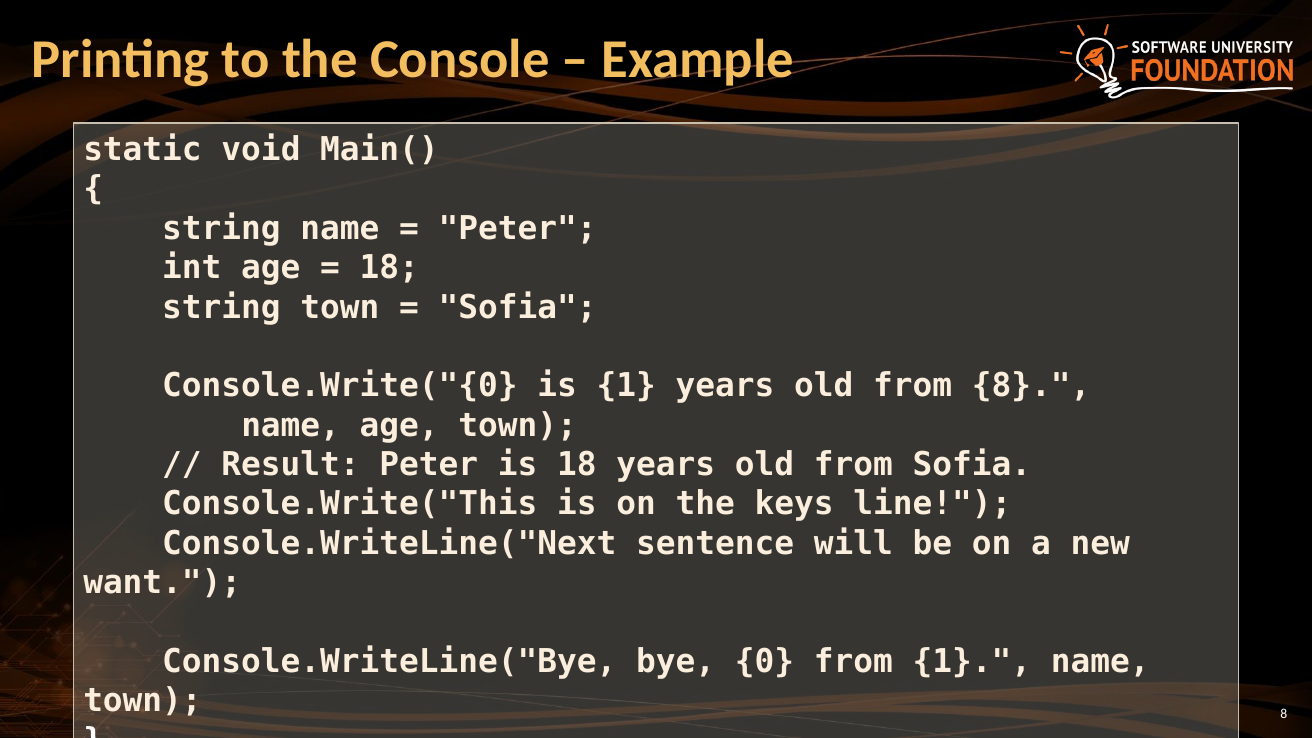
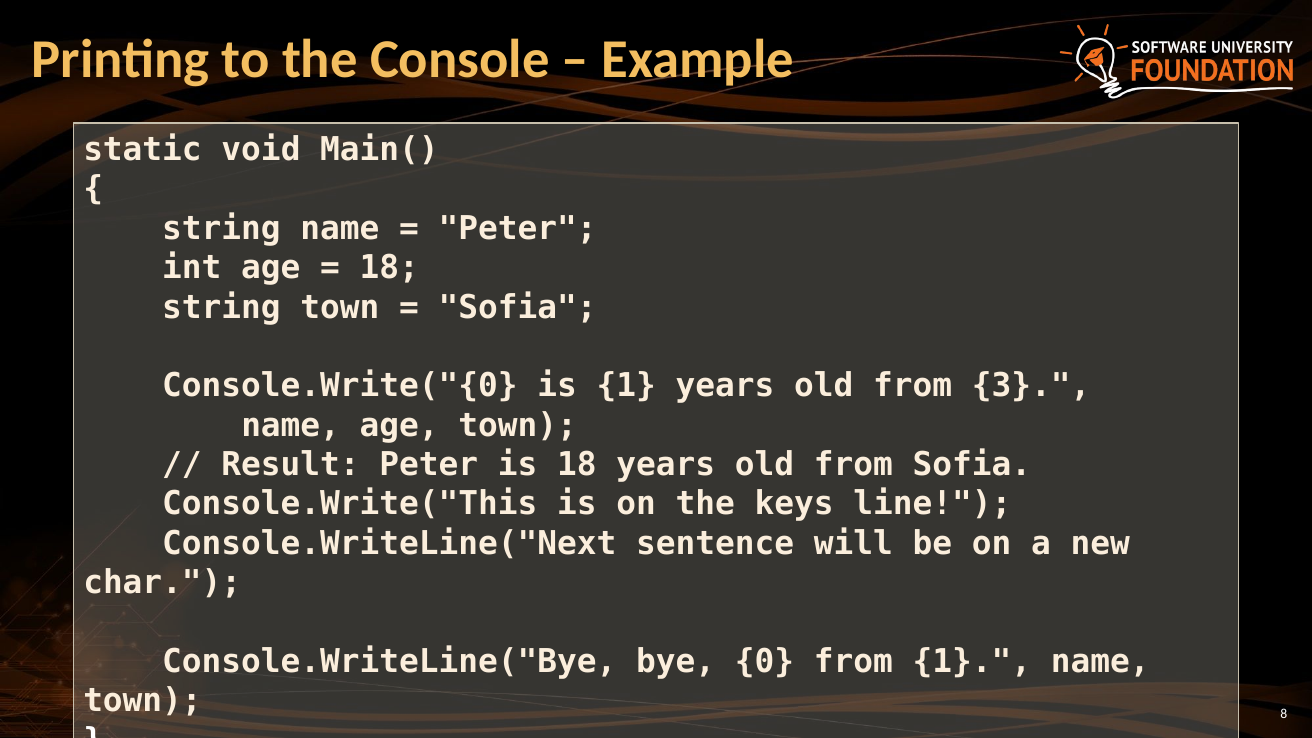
from 8: 8 -> 3
want: want -> char
